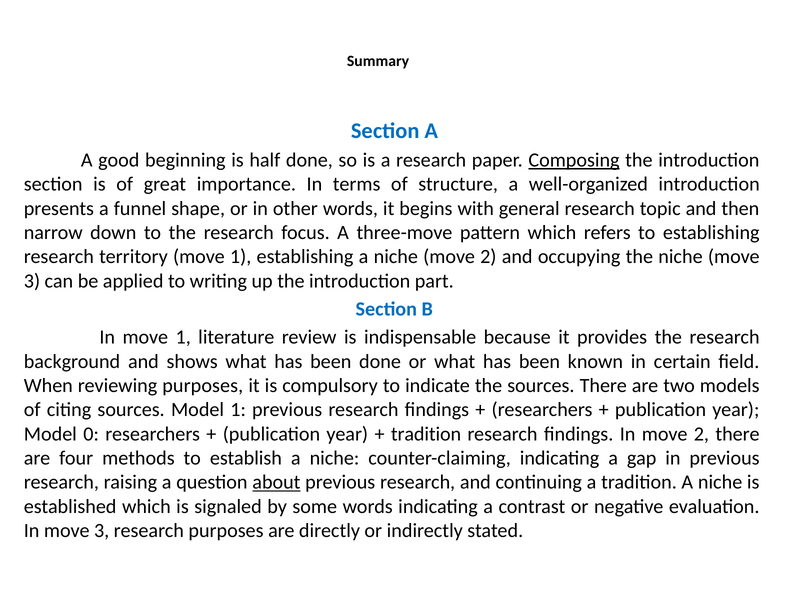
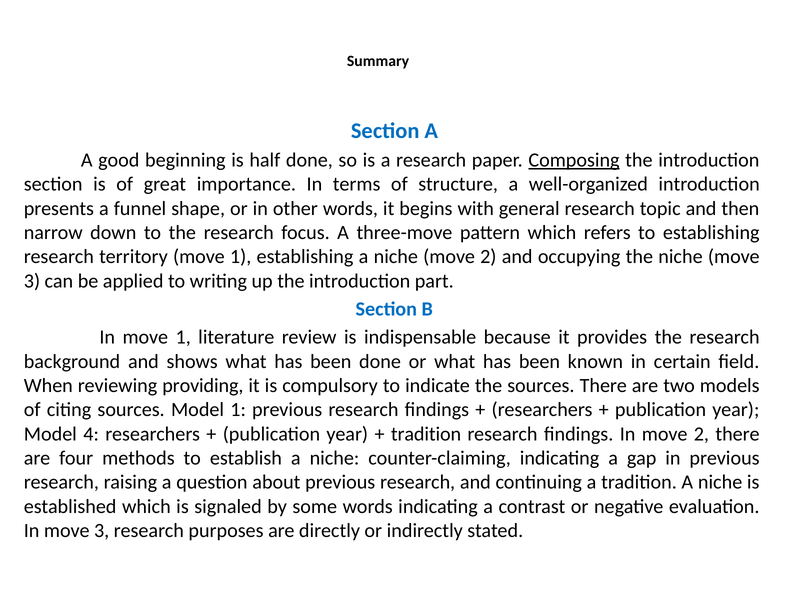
reviewing purposes: purposes -> providing
0: 0 -> 4
about underline: present -> none
